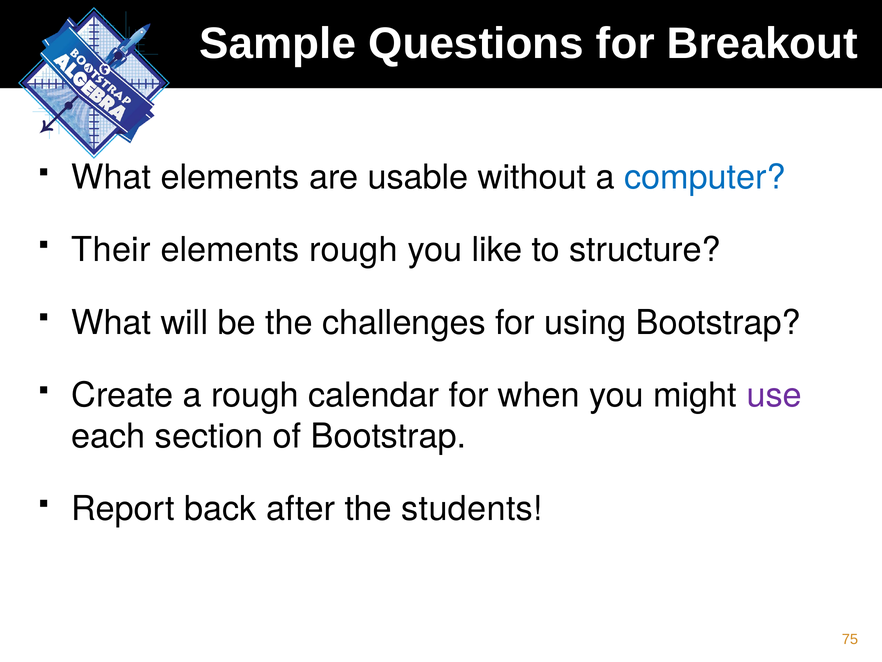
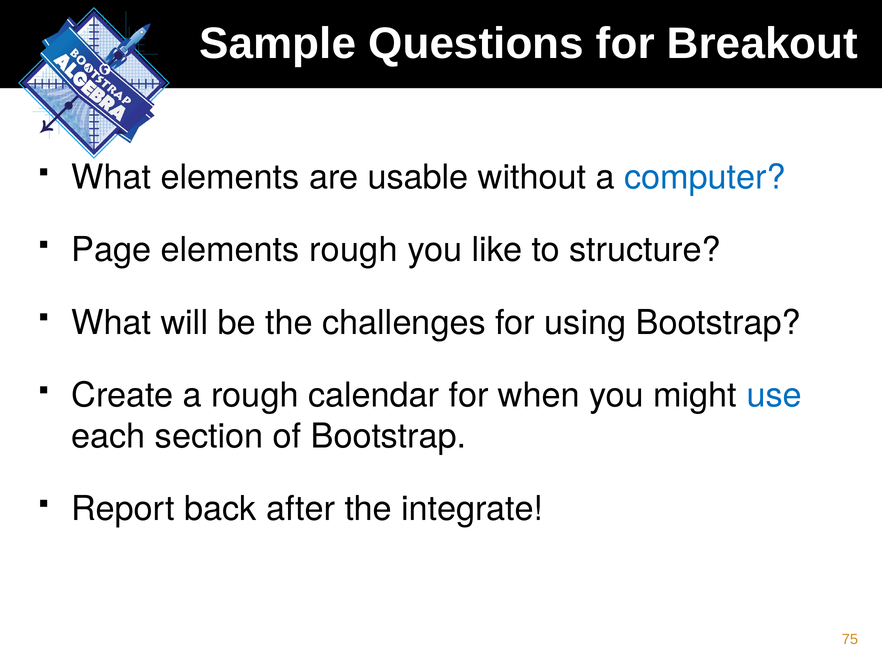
Their: Their -> Page
use colour: purple -> blue
students: students -> integrate
